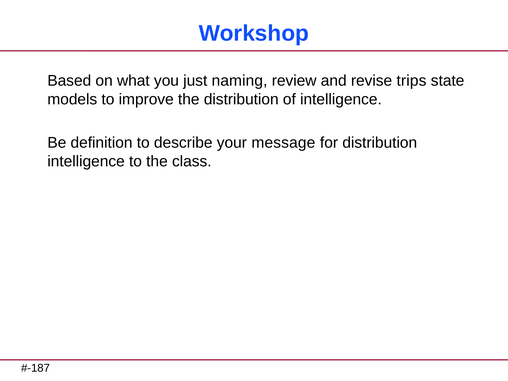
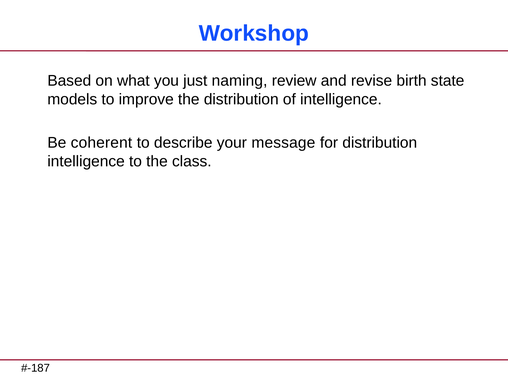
trips: trips -> birth
definition: definition -> coherent
